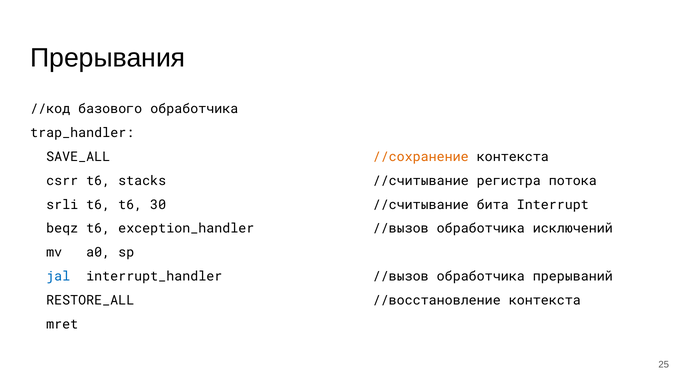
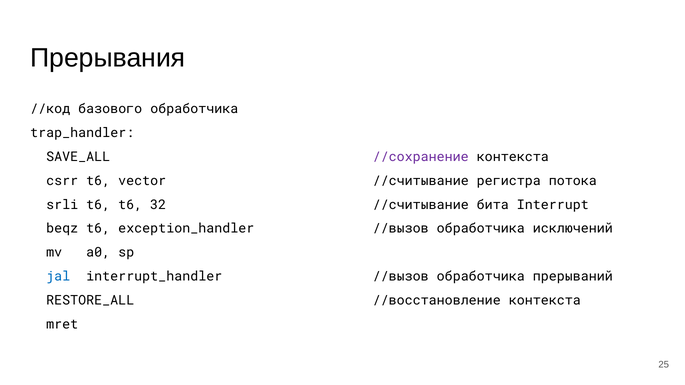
//сохранение colour: orange -> purple
stacks: stacks -> vector
30: 30 -> 32
